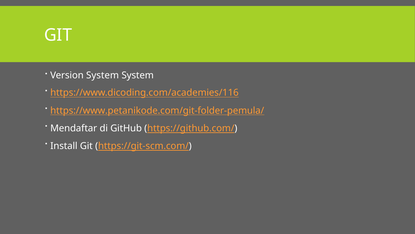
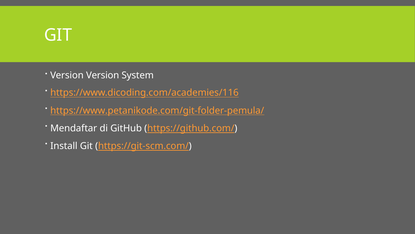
Version System: System -> Version
